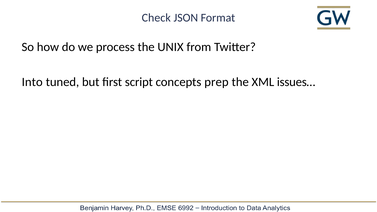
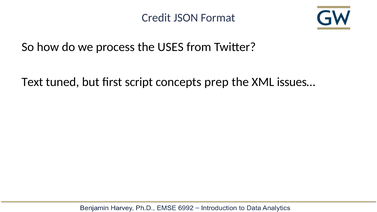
Check: Check -> Credit
UNIX: UNIX -> USES
Into: Into -> Text
